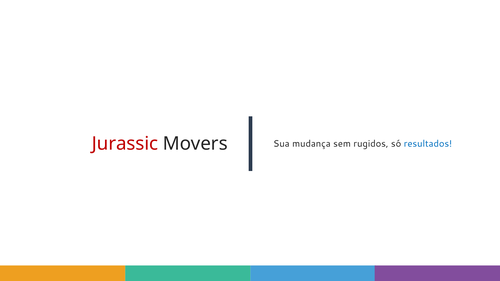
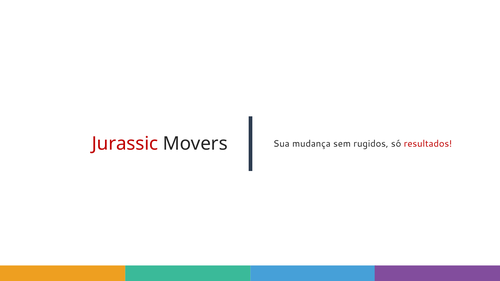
resultados colour: blue -> red
